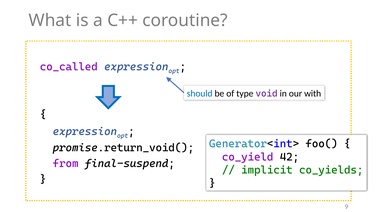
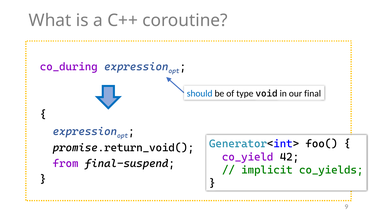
co_called: co_called -> co_during
void colour: purple -> black
with: with -> final
